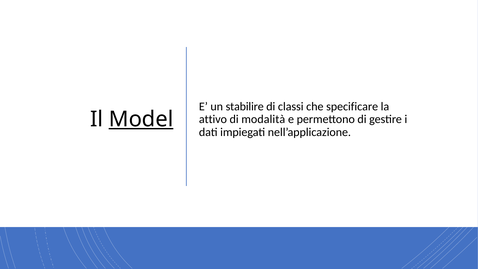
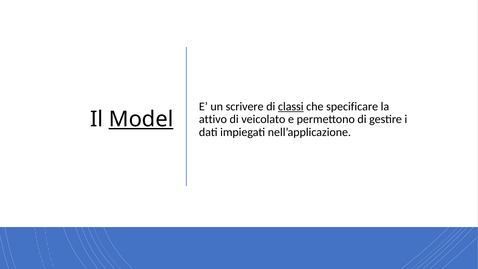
stabilire: stabilire -> scrivere
classi underline: none -> present
modalità: modalità -> veicolato
